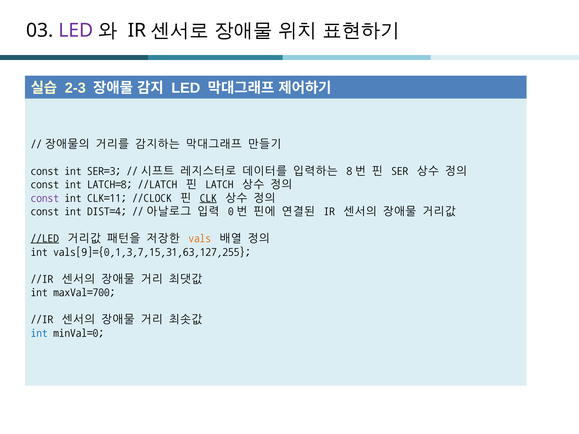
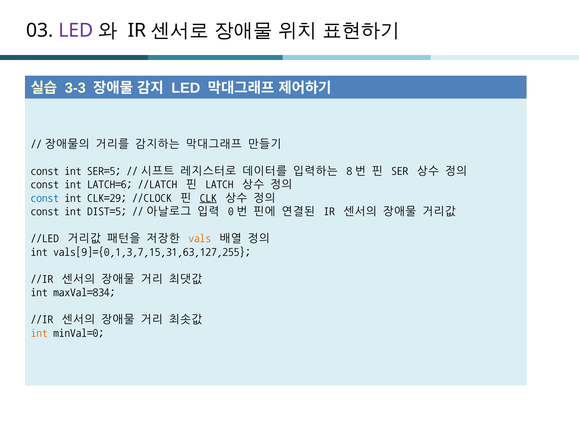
2-3: 2-3 -> 3-3
SER=3: SER=3 -> SER=5
LATCH=8: LATCH=8 -> LATCH=6
const at (45, 198) colour: purple -> blue
CLK=11: CLK=11 -> CLK=29
DIST=4: DIST=4 -> DIST=5
//LED underline: present -> none
maxVal=700: maxVal=700 -> maxVal=834
int at (39, 333) colour: blue -> orange
